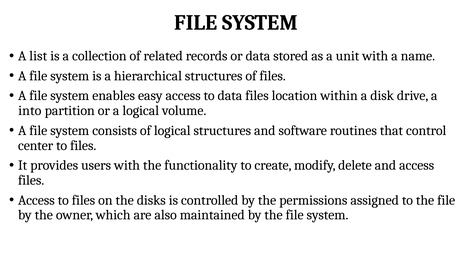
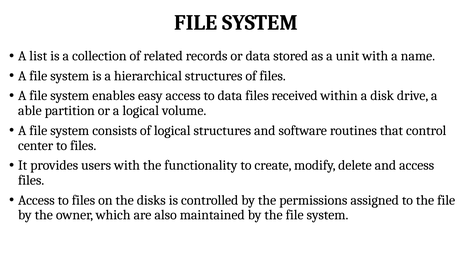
location: location -> received
into: into -> able
